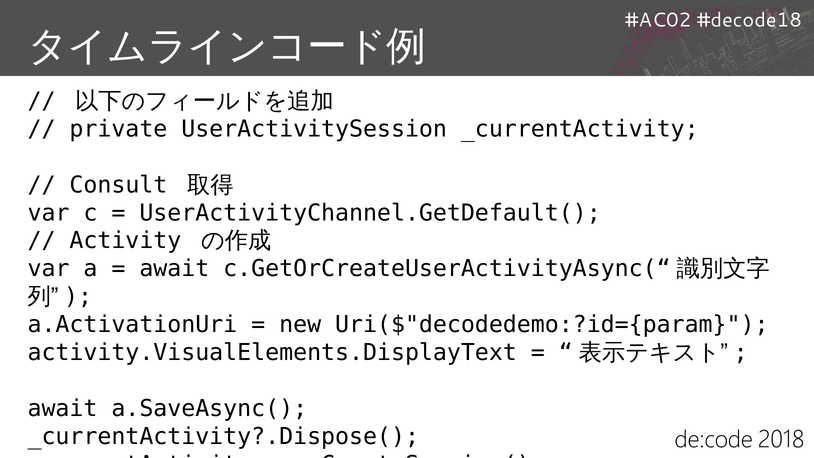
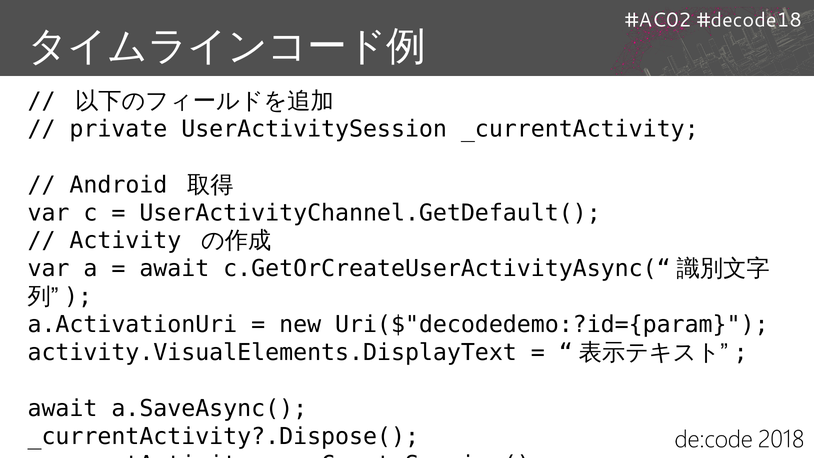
Consult: Consult -> Android
